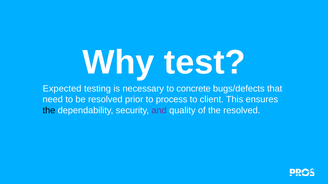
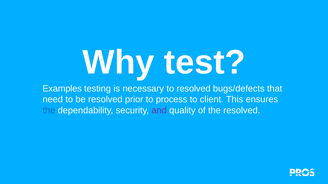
Expected: Expected -> Examples
to concrete: concrete -> resolved
the at (49, 111) colour: black -> blue
